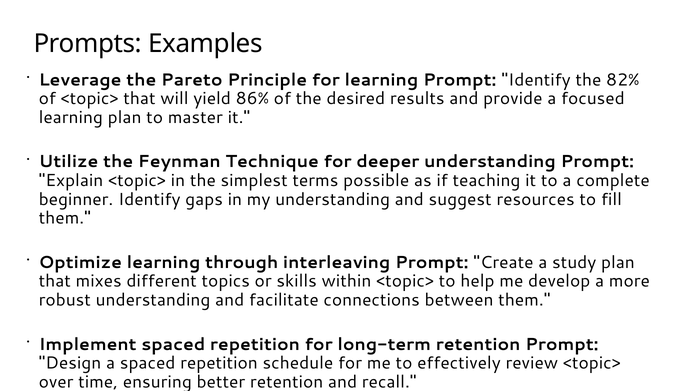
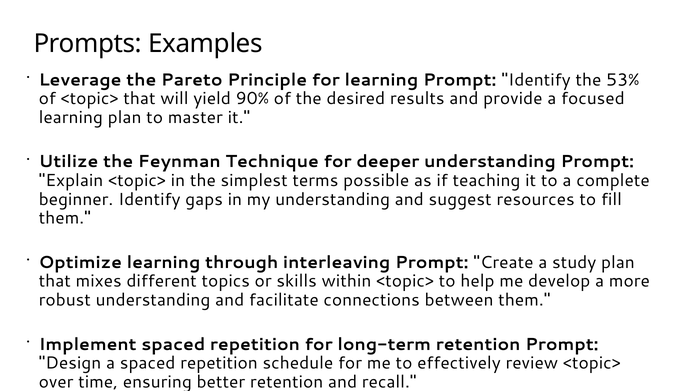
82%: 82% -> 53%
86%: 86% -> 90%
